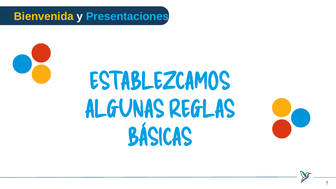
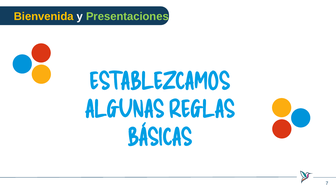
Presentaciones colour: light blue -> light green
